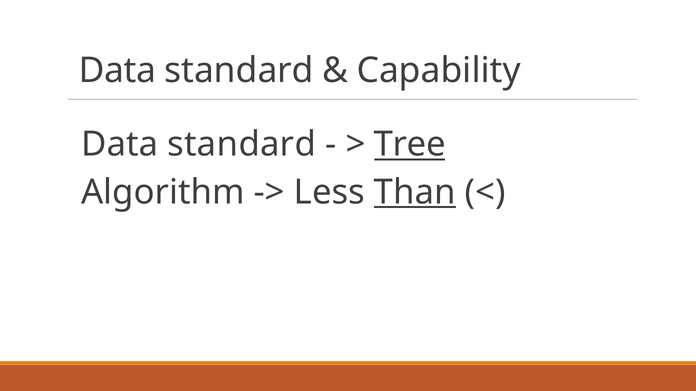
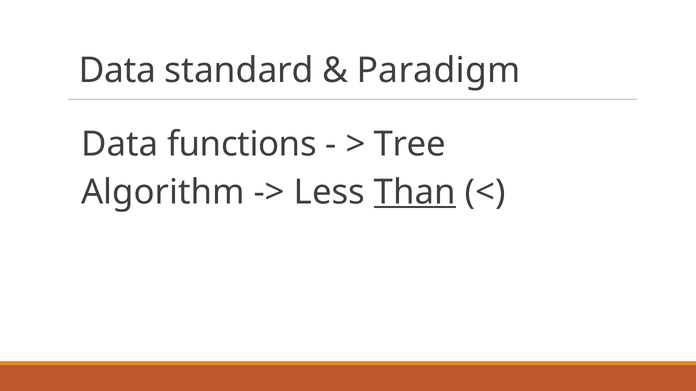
Capability: Capability -> Paradigm
standard at (242, 145): standard -> functions
Tree underline: present -> none
